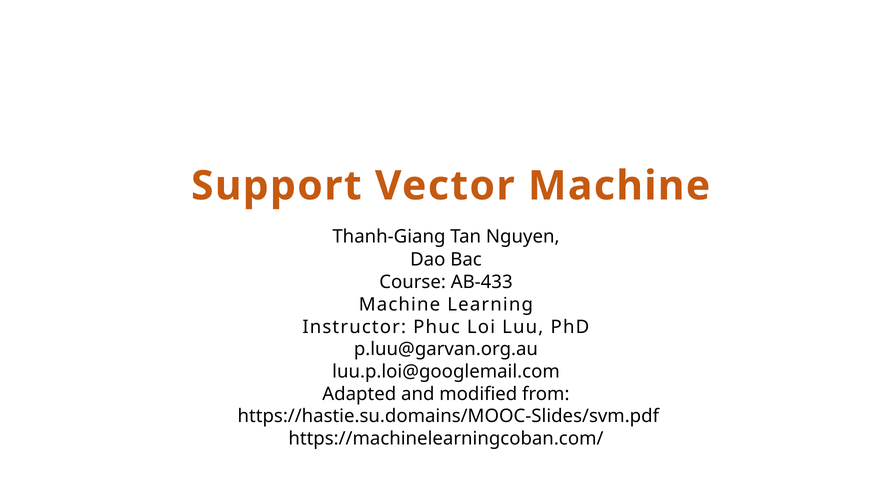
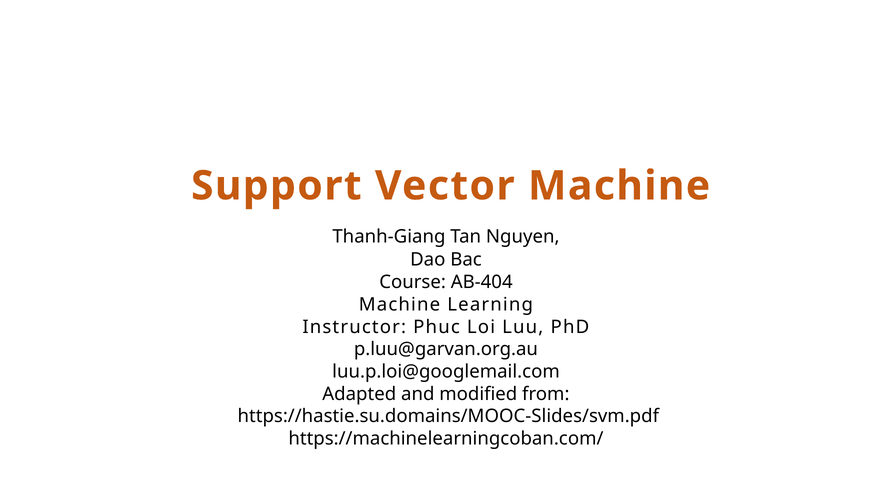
AB-433: AB-433 -> AB-404
